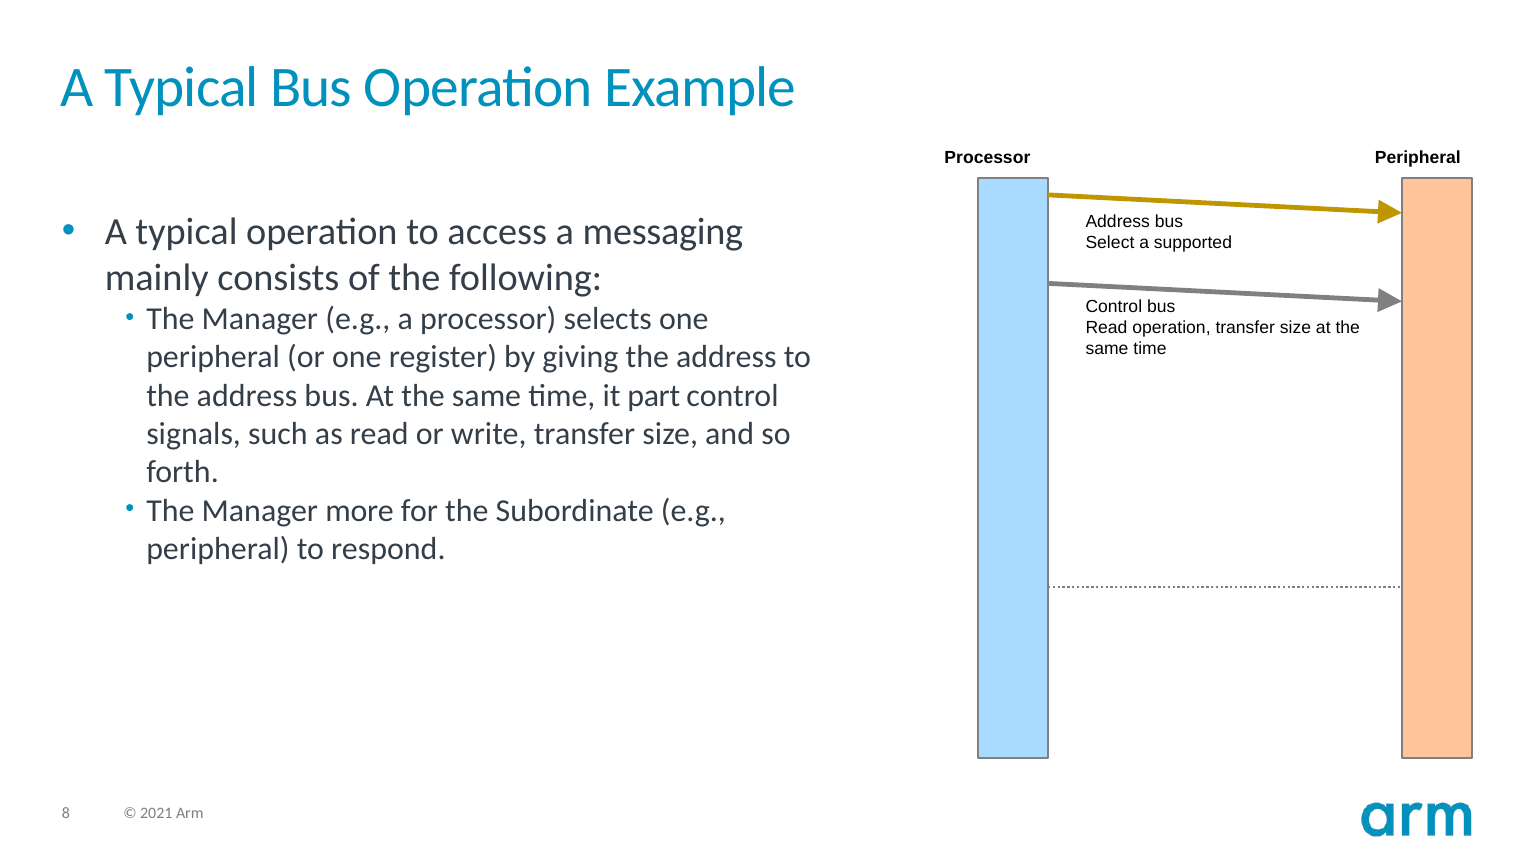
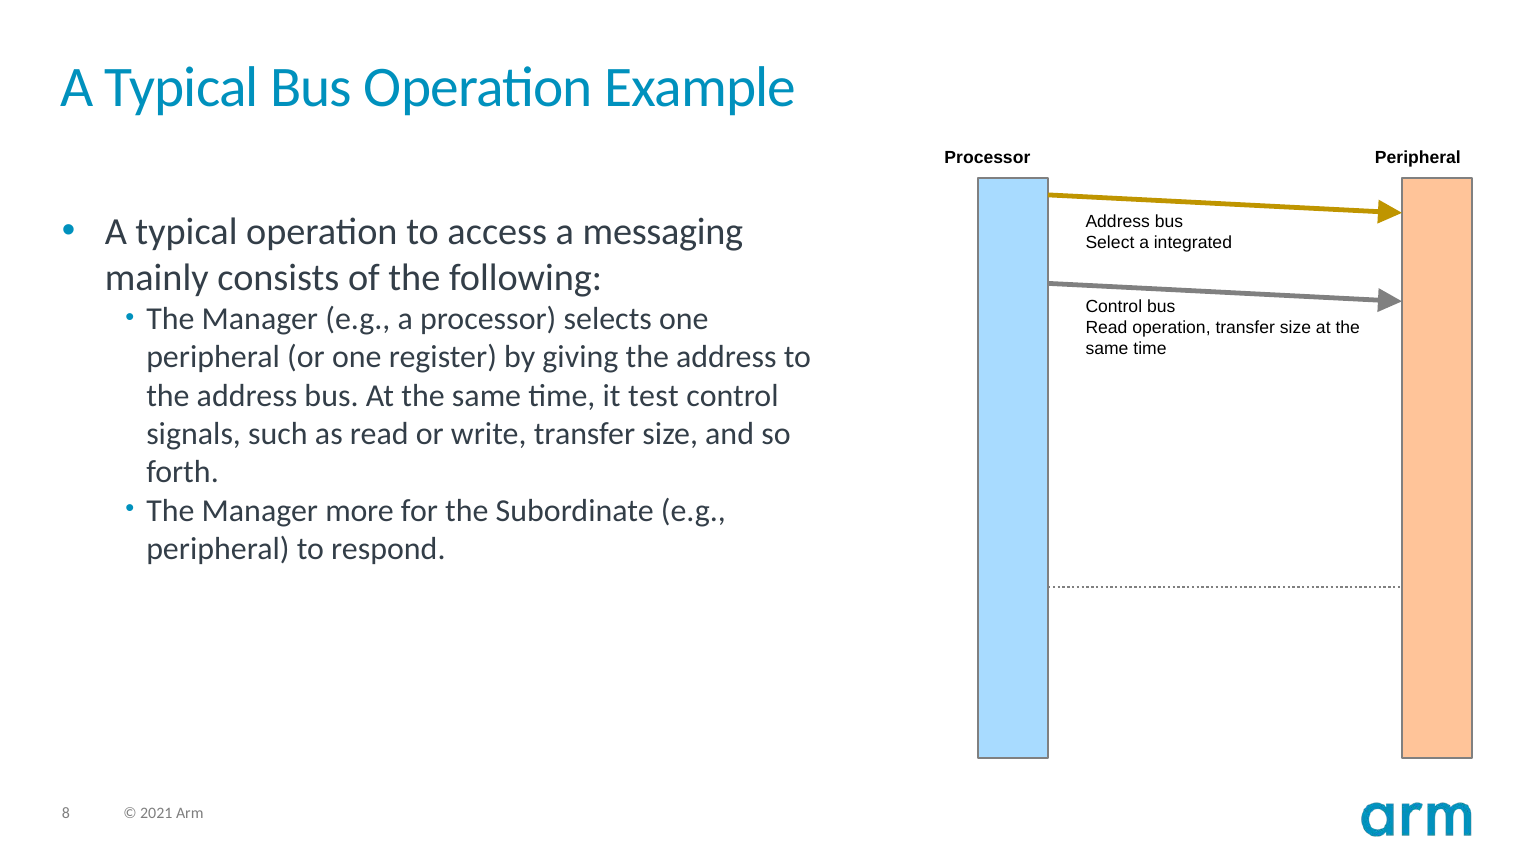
supported: supported -> integrated
part: part -> test
